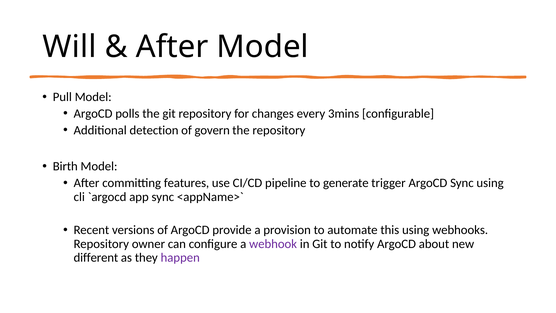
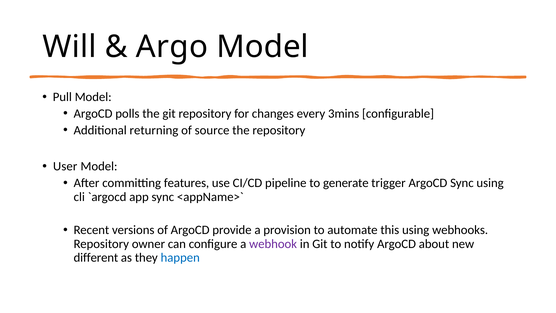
After at (172, 47): After -> Argo
detection: detection -> returning
govern: govern -> source
Birth: Birth -> User
happen colour: purple -> blue
